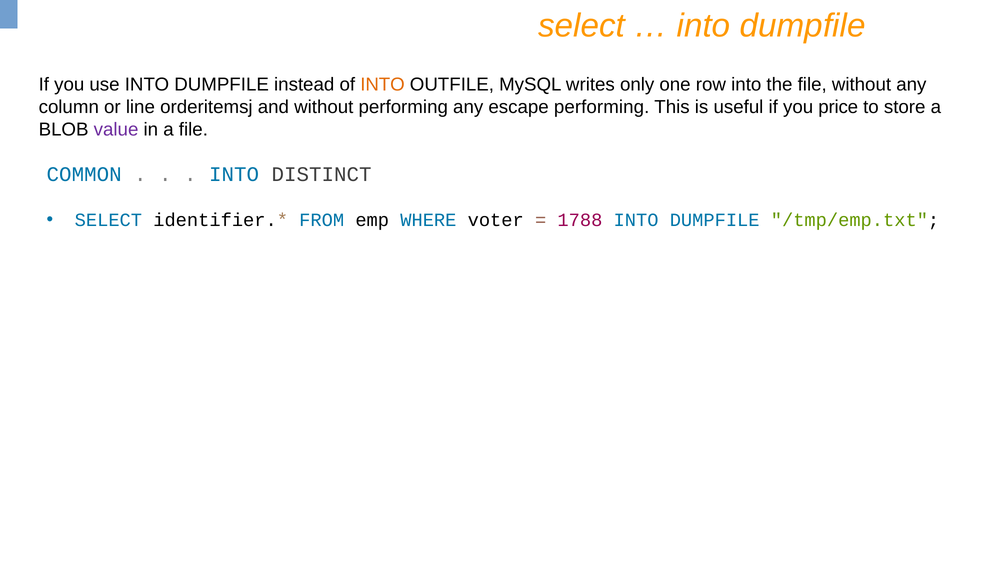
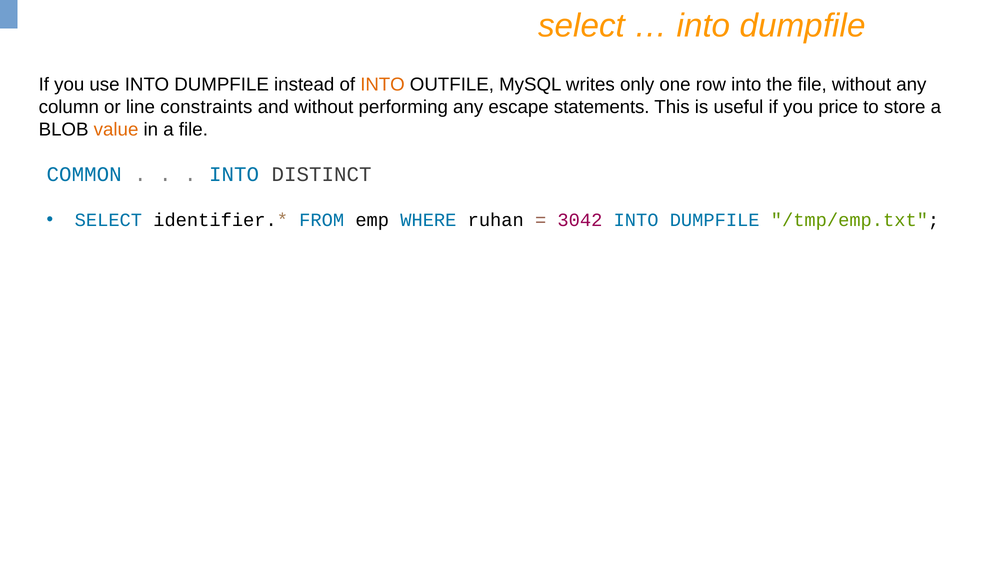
orderitemsj: orderitemsj -> constraints
escape performing: performing -> statements
value colour: purple -> orange
voter: voter -> ruhan
1788: 1788 -> 3042
